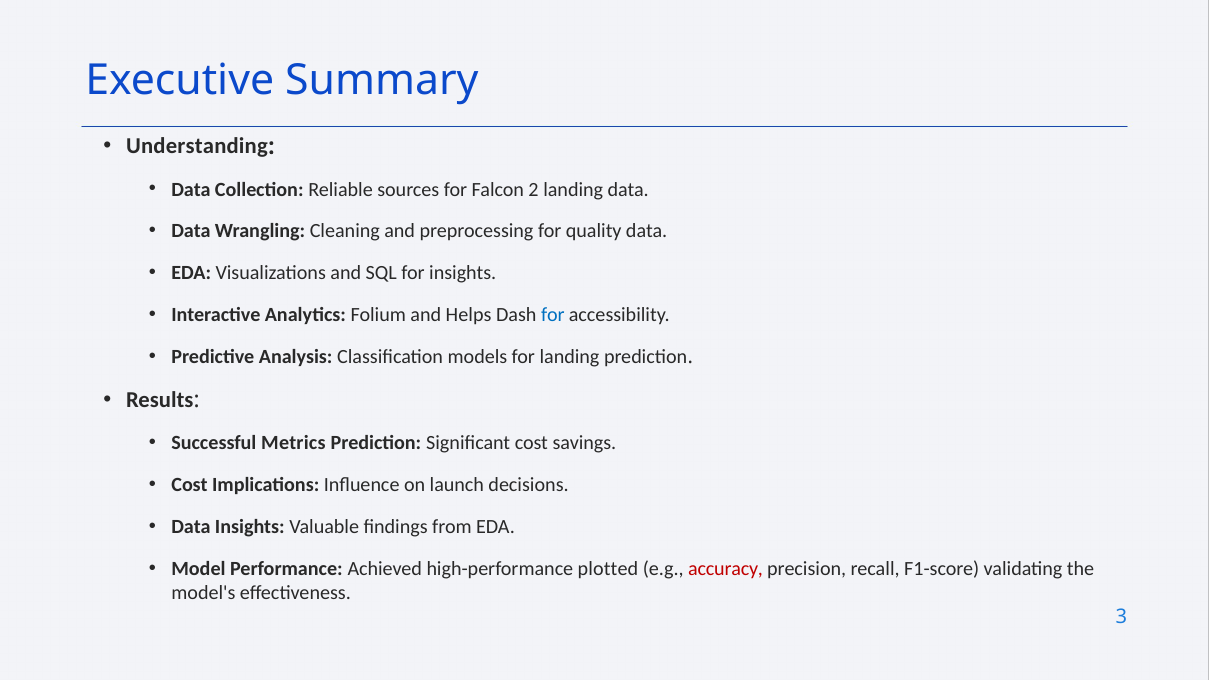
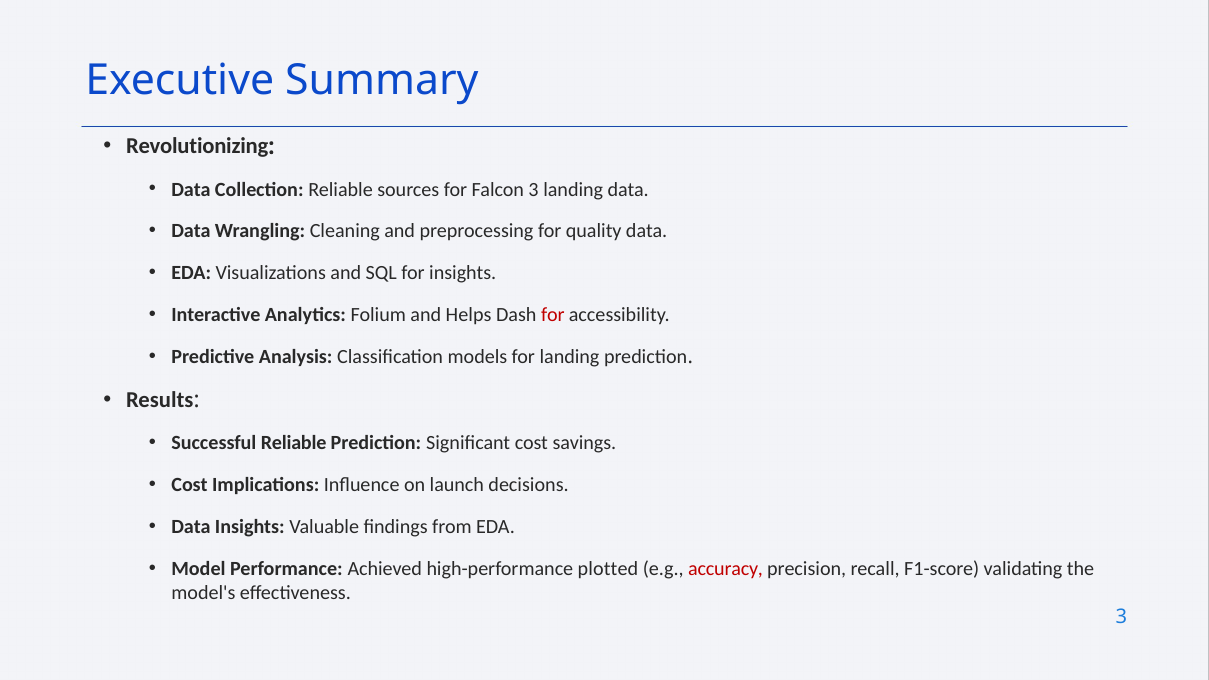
Understanding: Understanding -> Revolutionizing
Falcon 2: 2 -> 3
for at (553, 315) colour: blue -> red
Successful Metrics: Metrics -> Reliable
